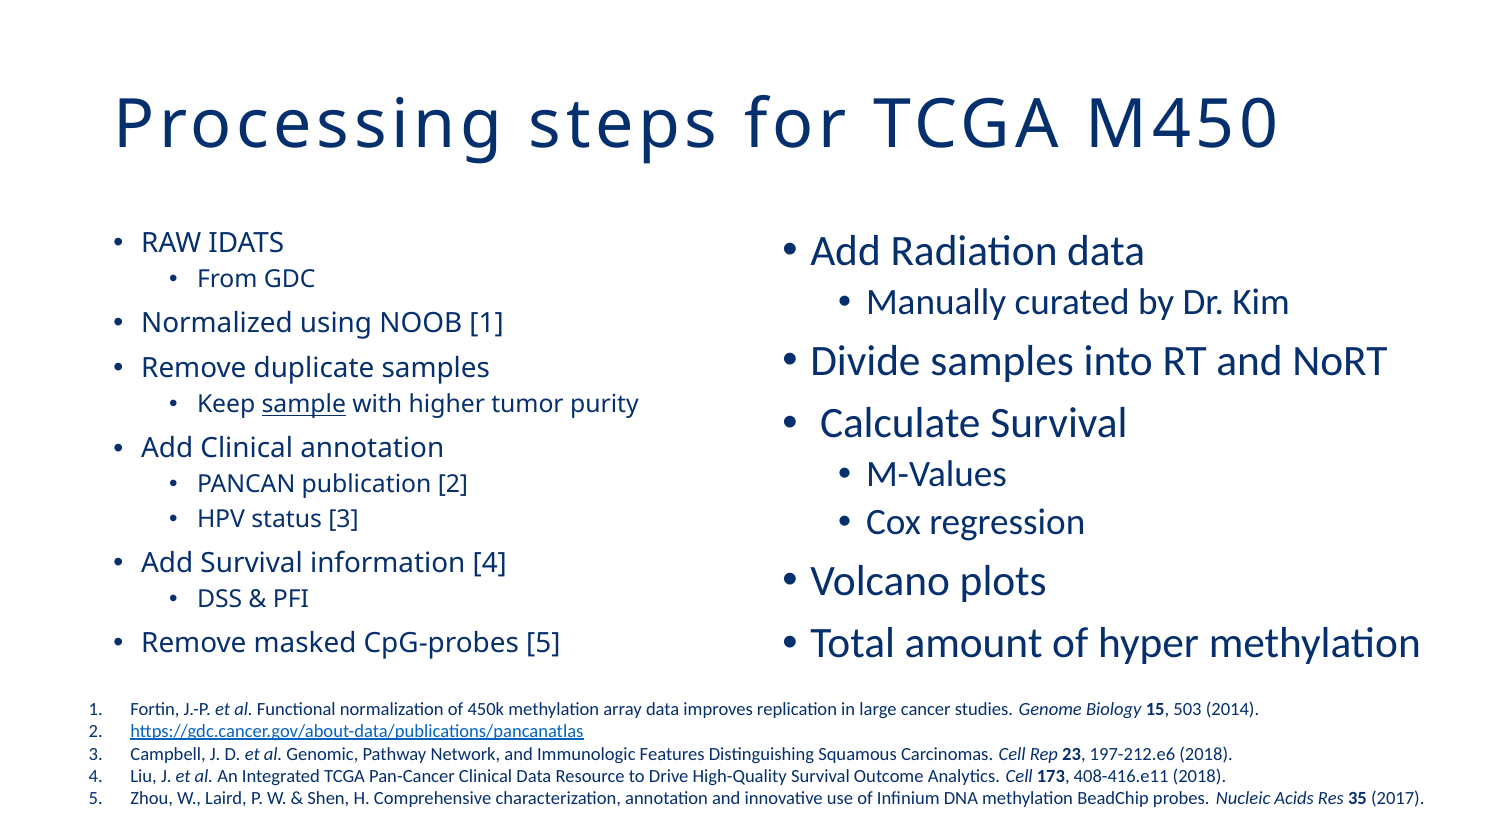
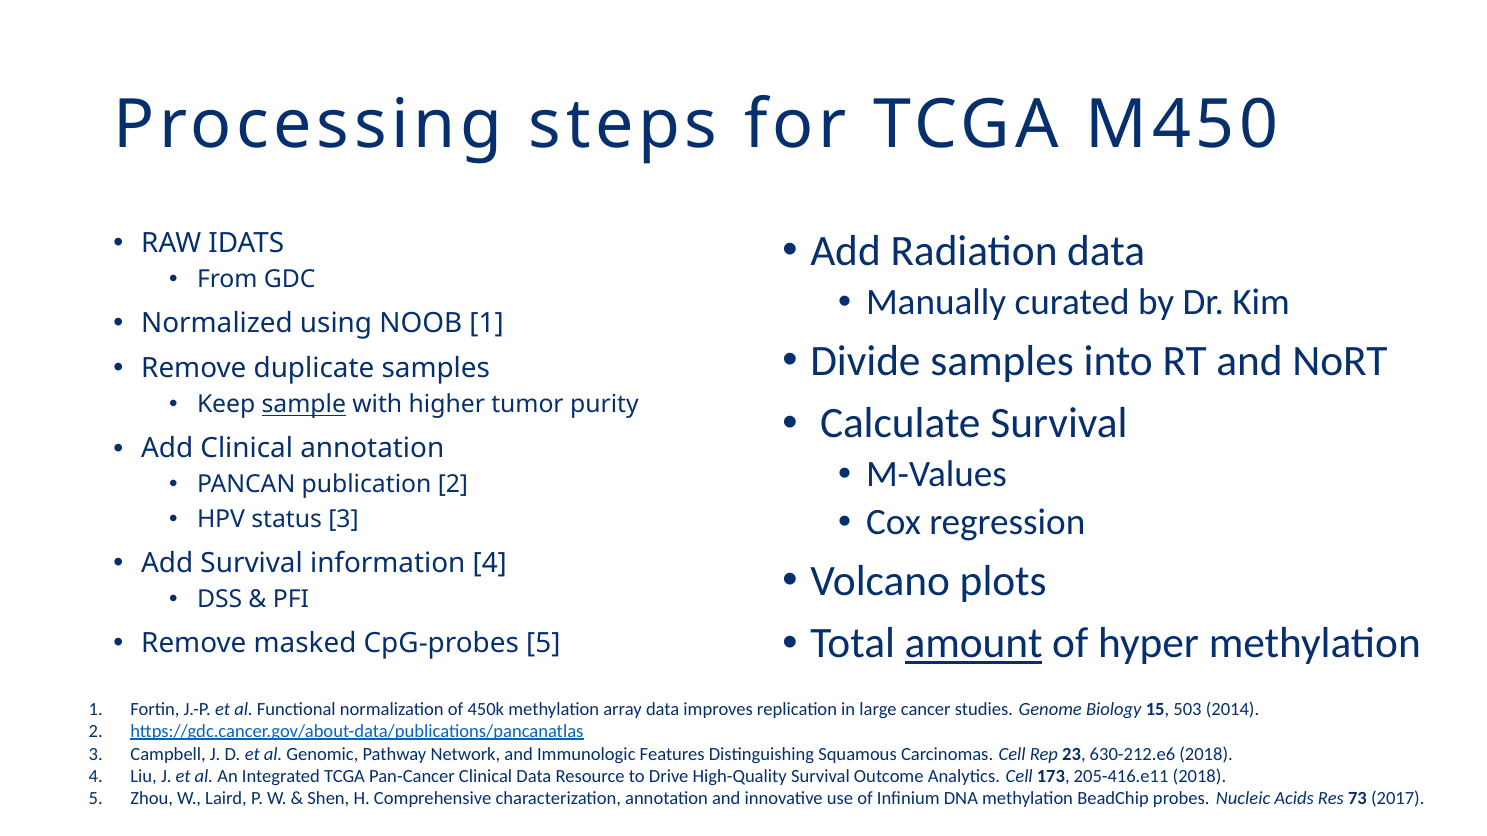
amount underline: none -> present
197-212.e6: 197-212.e6 -> 630-212.e6
408-416.e11: 408-416.e11 -> 205-416.e11
35: 35 -> 73
